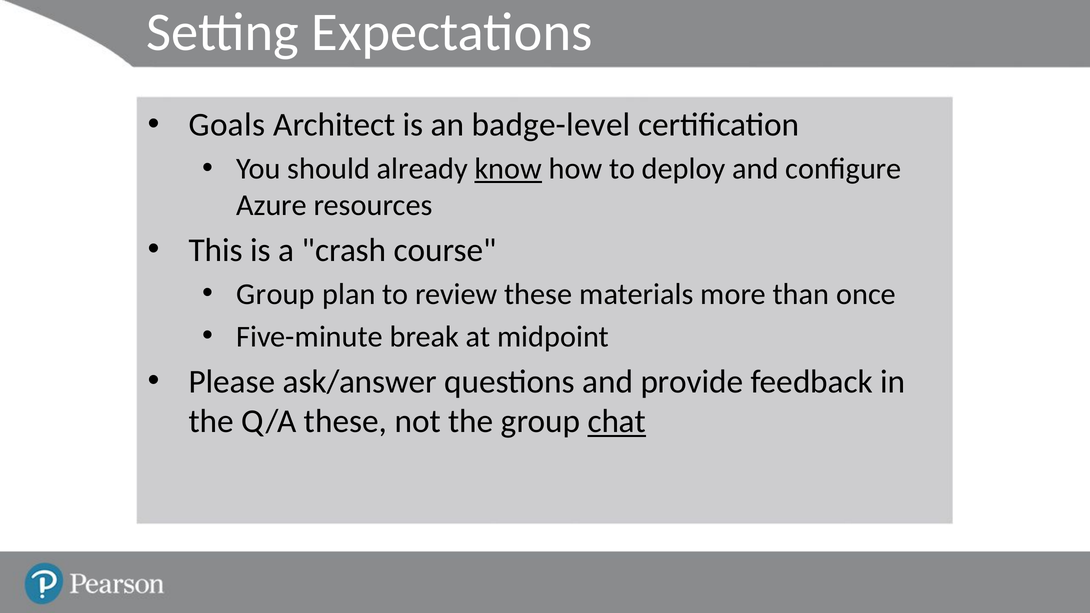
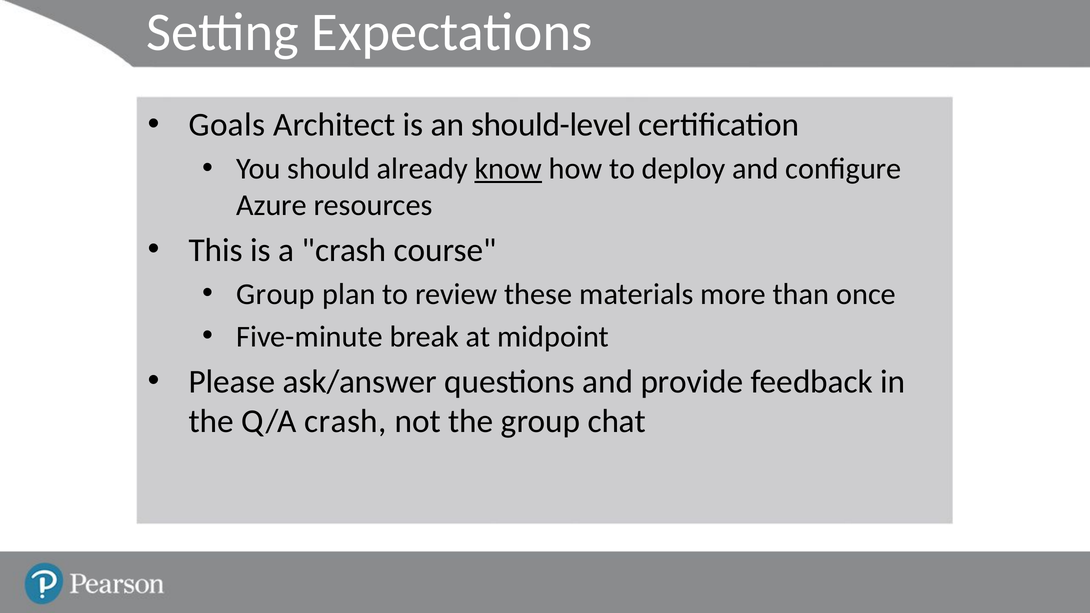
badge-level: badge-level -> should-level
Q/A these: these -> crash
chat underline: present -> none
